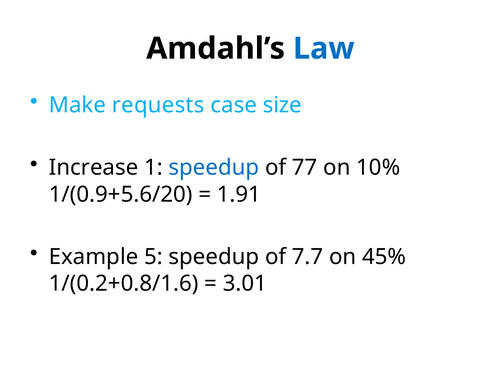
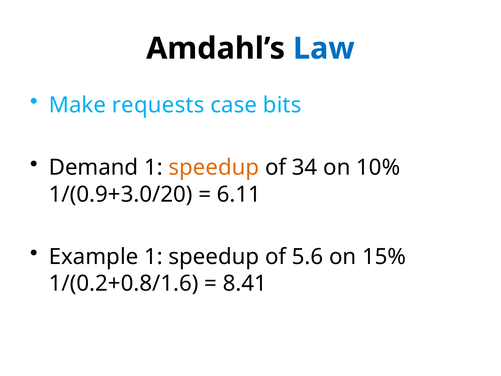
size: size -> bits
Increase: Increase -> Demand
speedup at (214, 167) colour: blue -> orange
77: 77 -> 34
1/(0.9+5.6/20: 1/(0.9+5.6/20 -> 1/(0.9+3.0/20
1.91: 1.91 -> 6.11
Example 5: 5 -> 1
7.7: 7.7 -> 5.6
45%: 45% -> 15%
3.01: 3.01 -> 8.41
